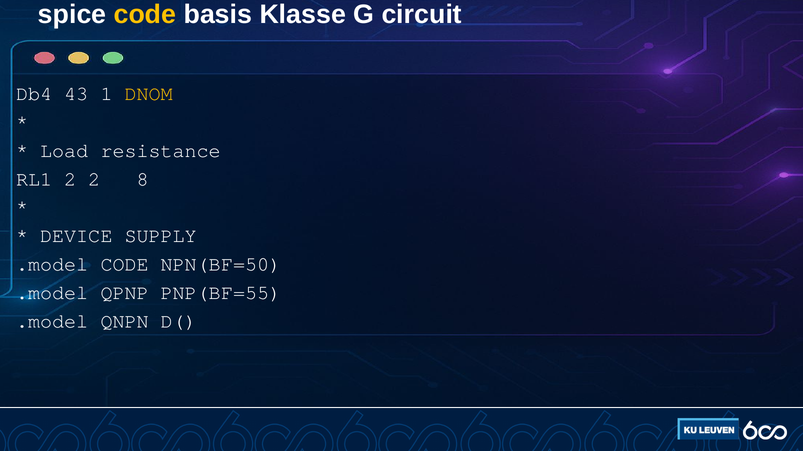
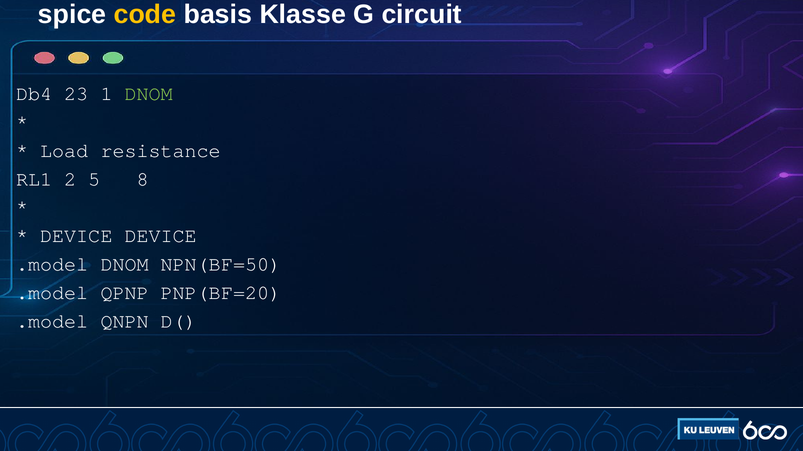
43: 43 -> 23
DNOM at (149, 94) colour: yellow -> light green
2 2: 2 -> 5
DEVICE SUPPLY: SUPPLY -> DEVICE
.model CODE: CODE -> DNOM
PNP(BF=55: PNP(BF=55 -> PNP(BF=20
